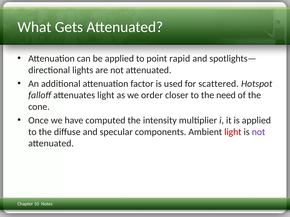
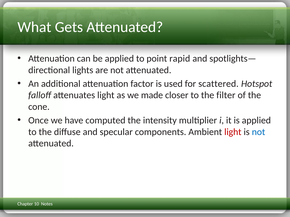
order: order -> made
need: need -> filter
not at (259, 132) colour: purple -> blue
